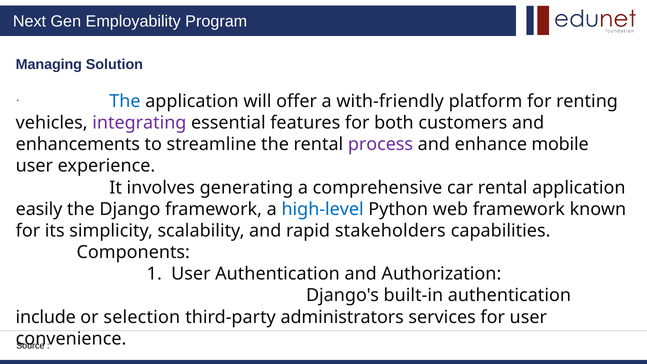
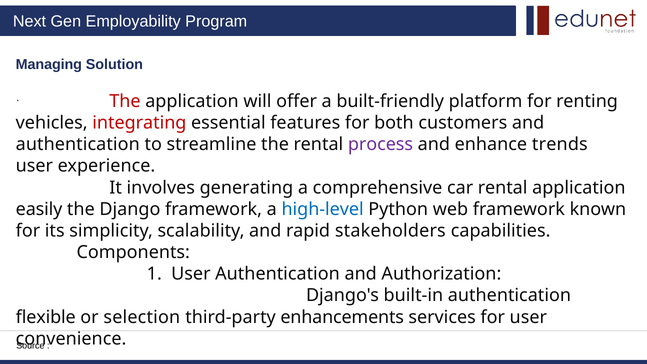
The at (125, 101) colour: blue -> red
with-friendly: with-friendly -> built-friendly
integrating colour: purple -> red
enhancements at (78, 144): enhancements -> authentication
mobile: mobile -> trends
include: include -> flexible
administrators: administrators -> enhancements
